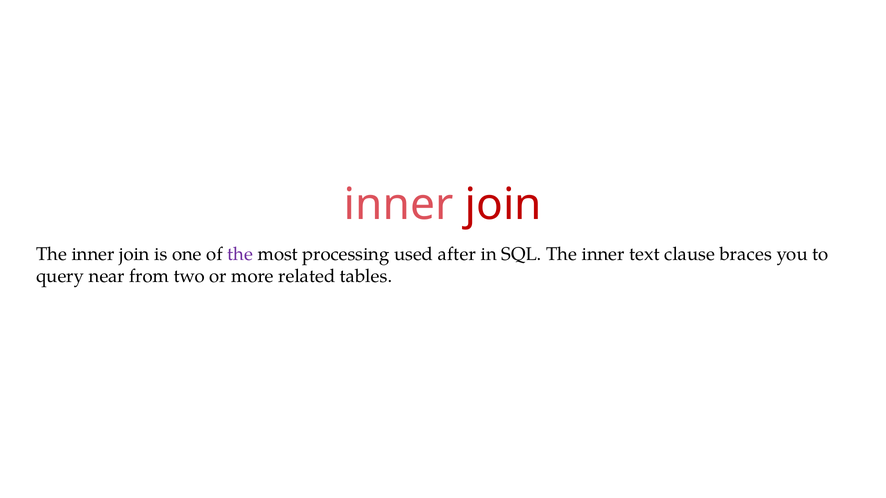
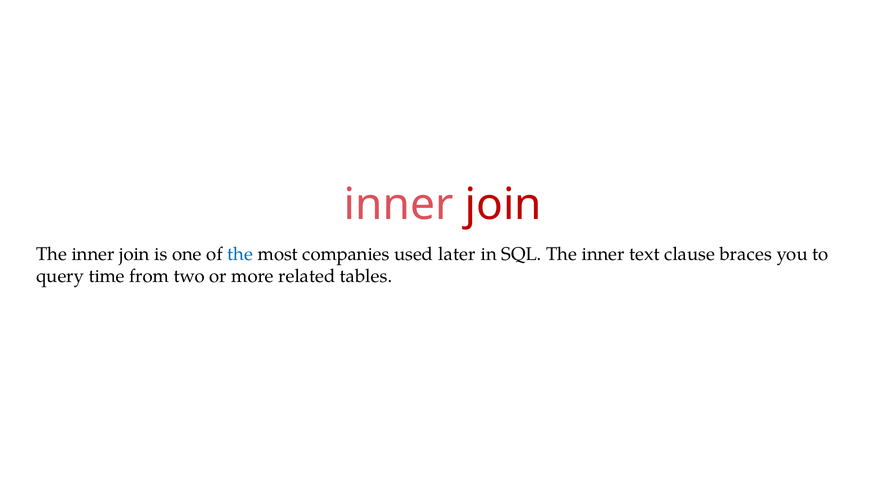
the at (240, 254) colour: purple -> blue
processing: processing -> companies
after: after -> later
near: near -> time
